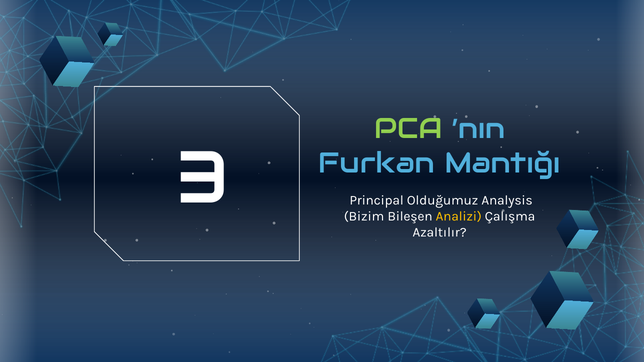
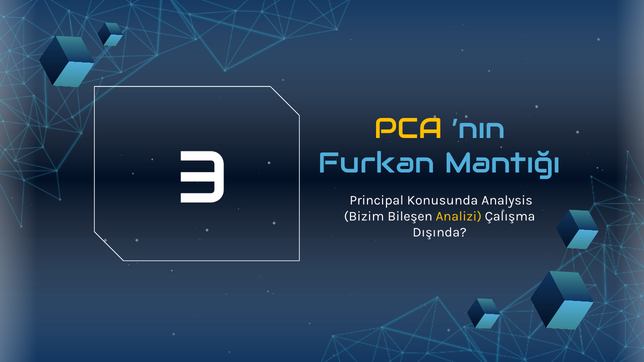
PCA colour: light green -> yellow
Olduğumuz: Olduğumuz -> Konusunda
Azaltılır: Azaltılır -> Dışında
